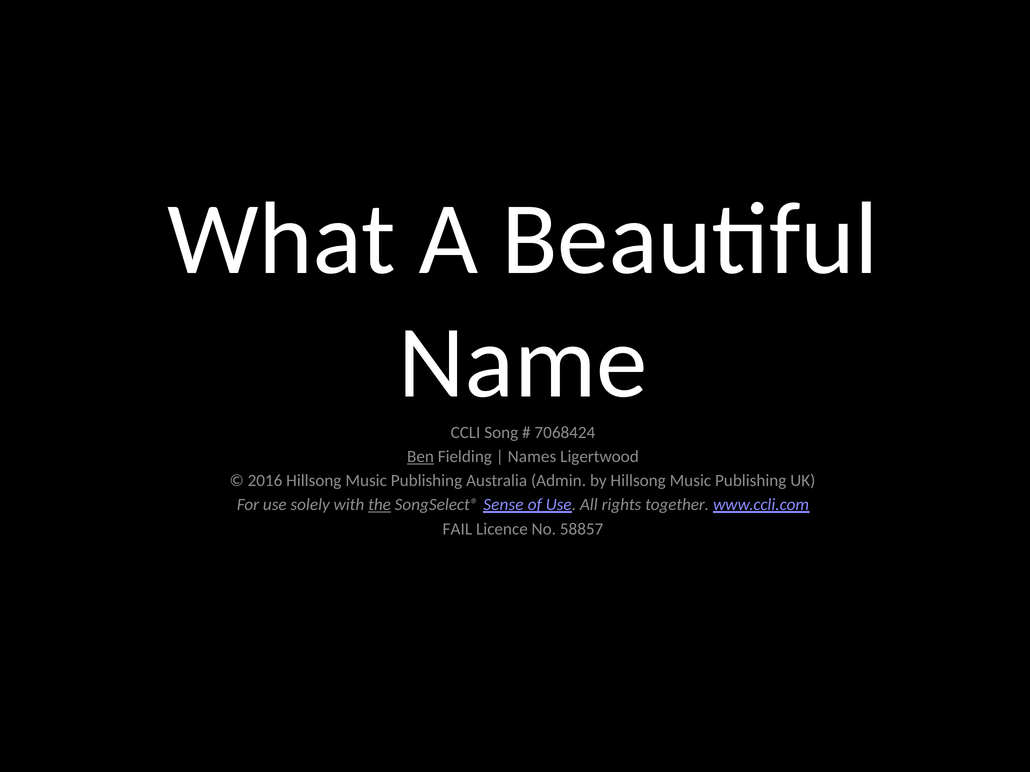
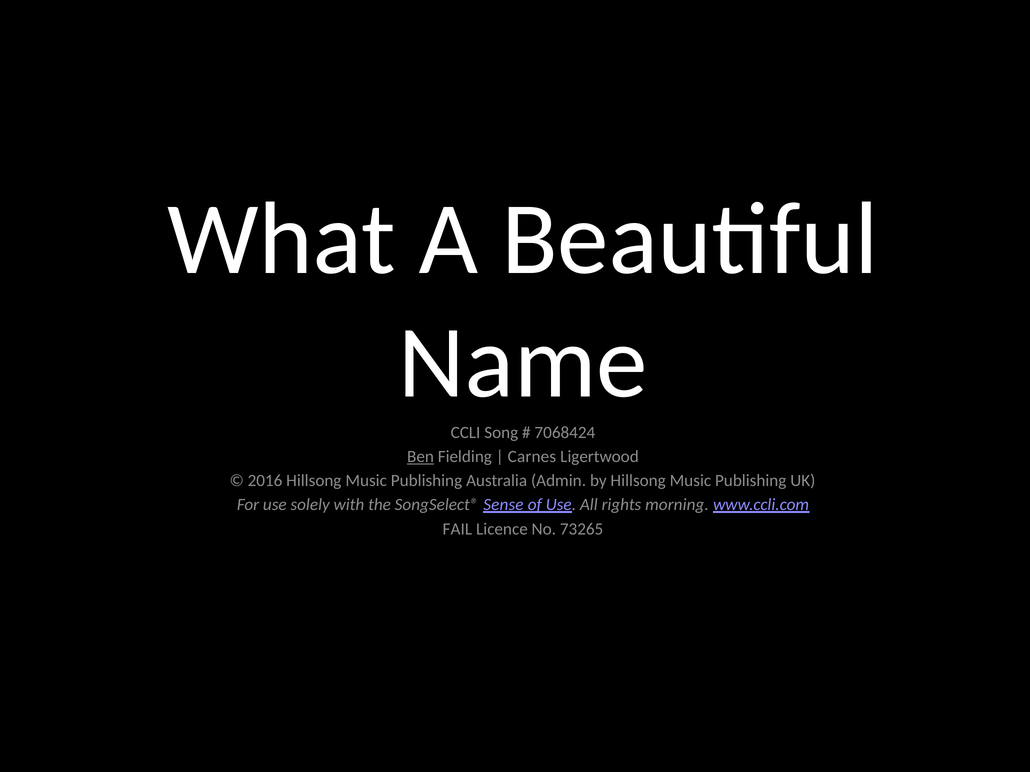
Names: Names -> Carnes
the underline: present -> none
together: together -> morning
58857: 58857 -> 73265
